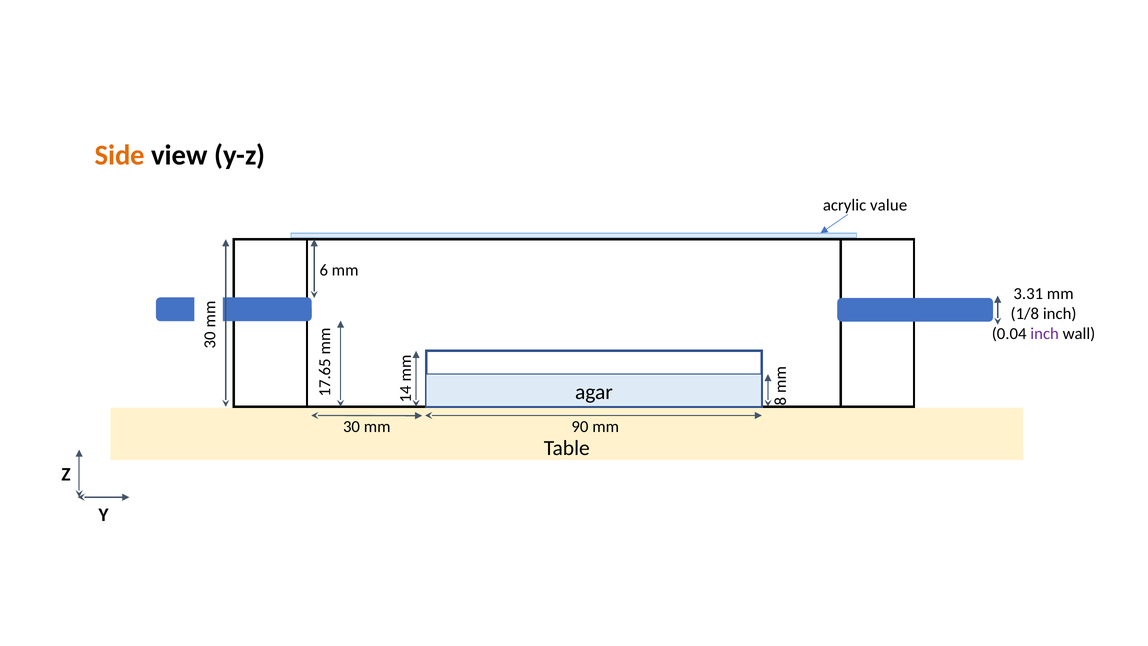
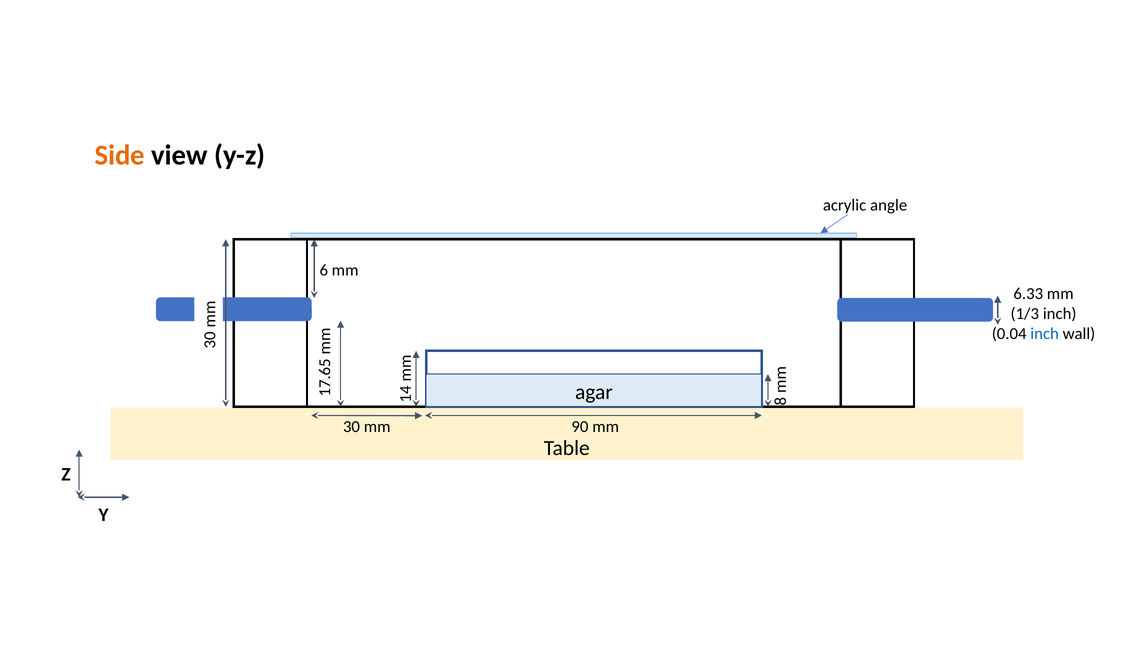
value: value -> angle
3.31: 3.31 -> 6.33
1/8: 1/8 -> 1/3
inch at (1045, 334) colour: purple -> blue
